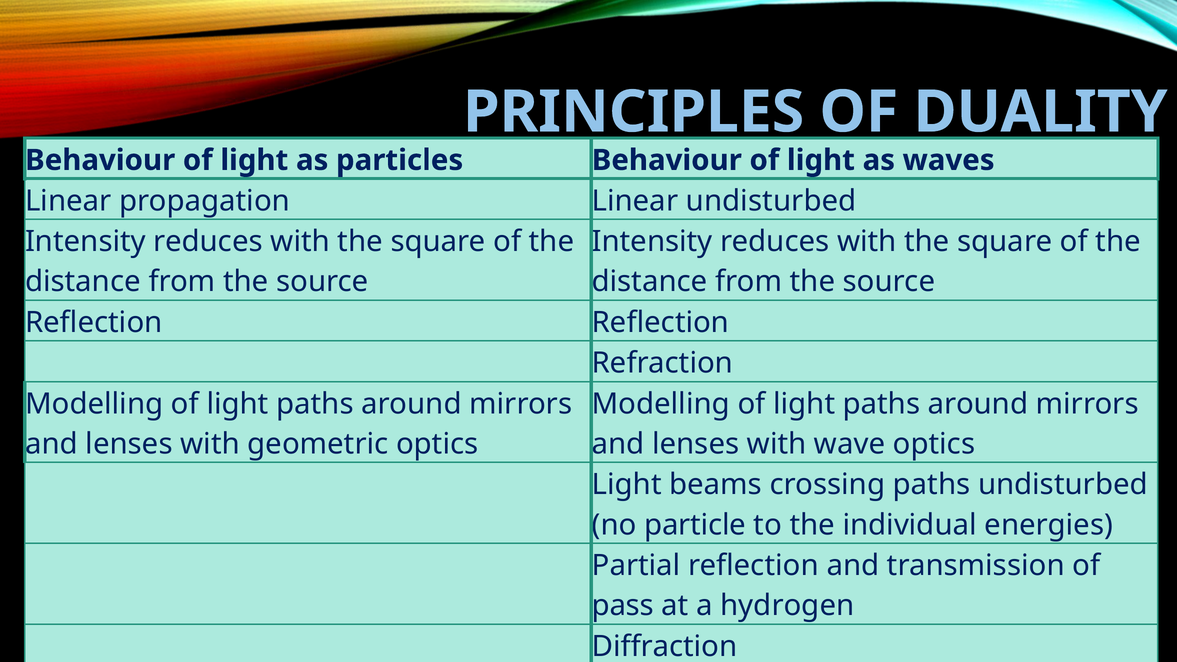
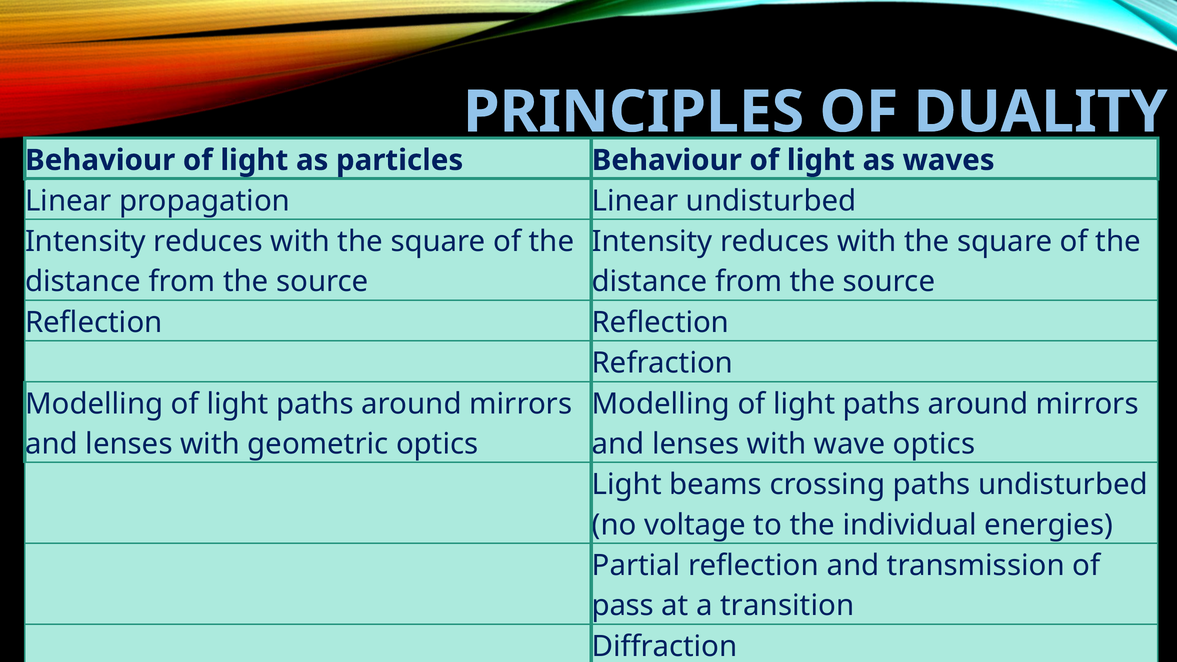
particle: particle -> voltage
hydrogen: hydrogen -> transition
